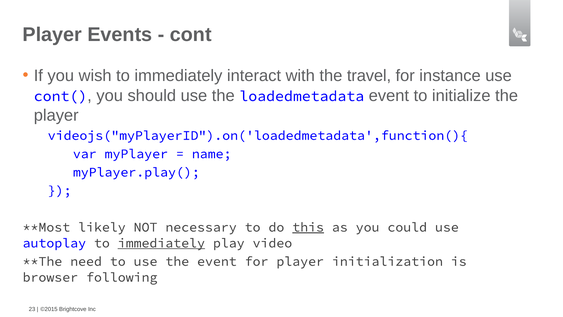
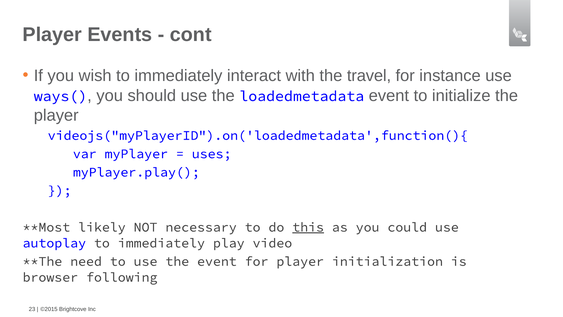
cont(: cont( -> ways(
name: name -> uses
immediately at (161, 243) underline: present -> none
